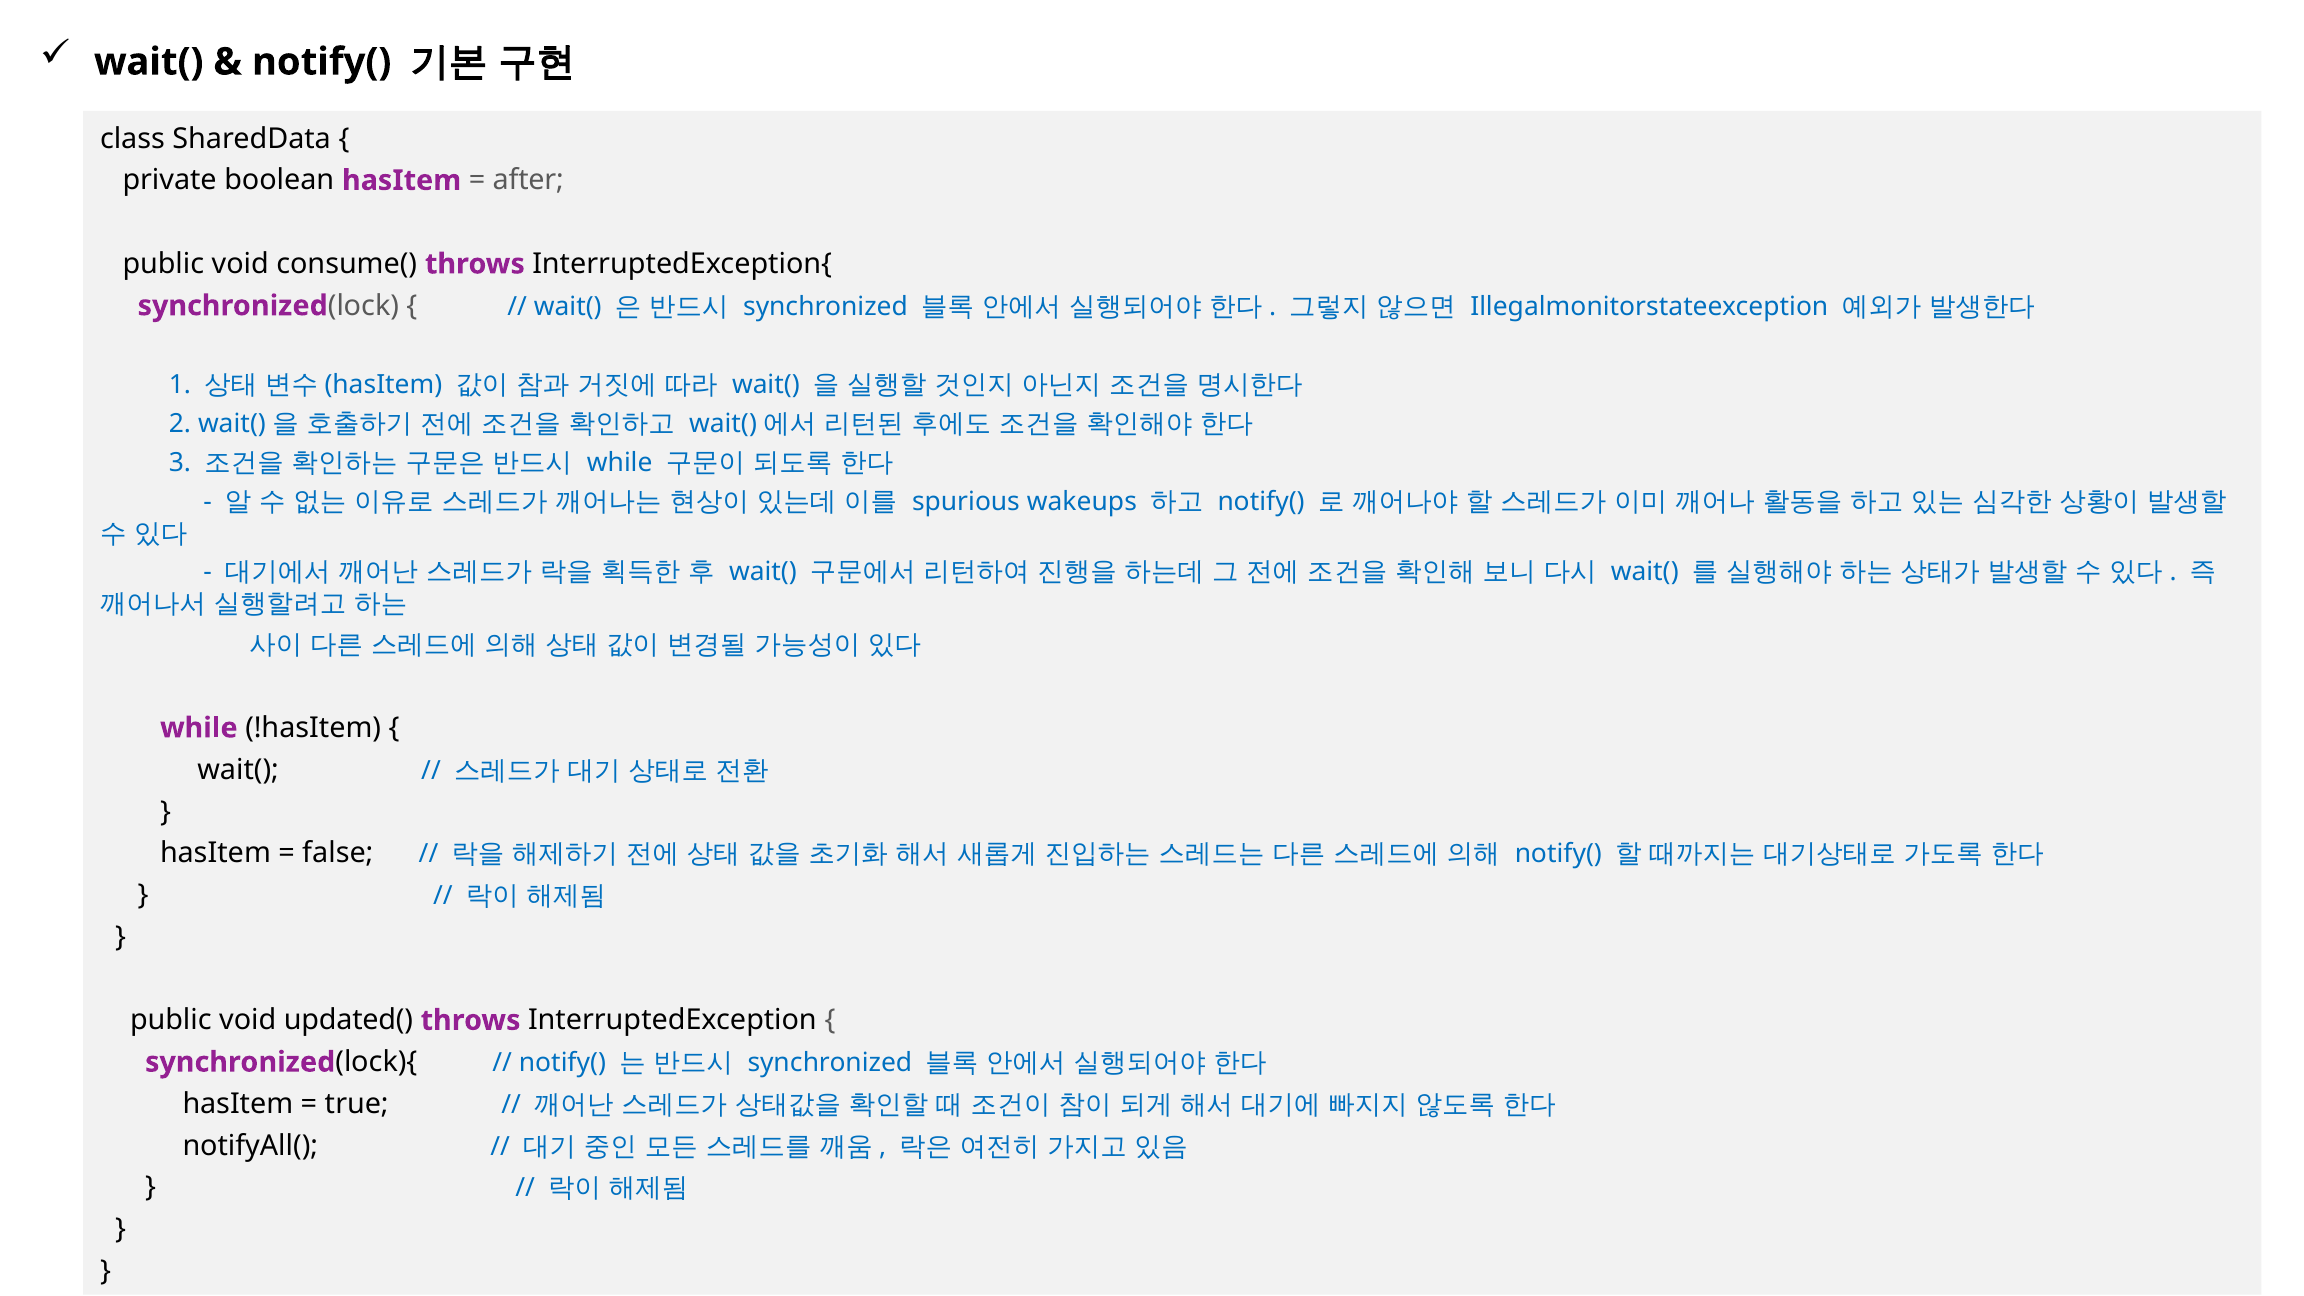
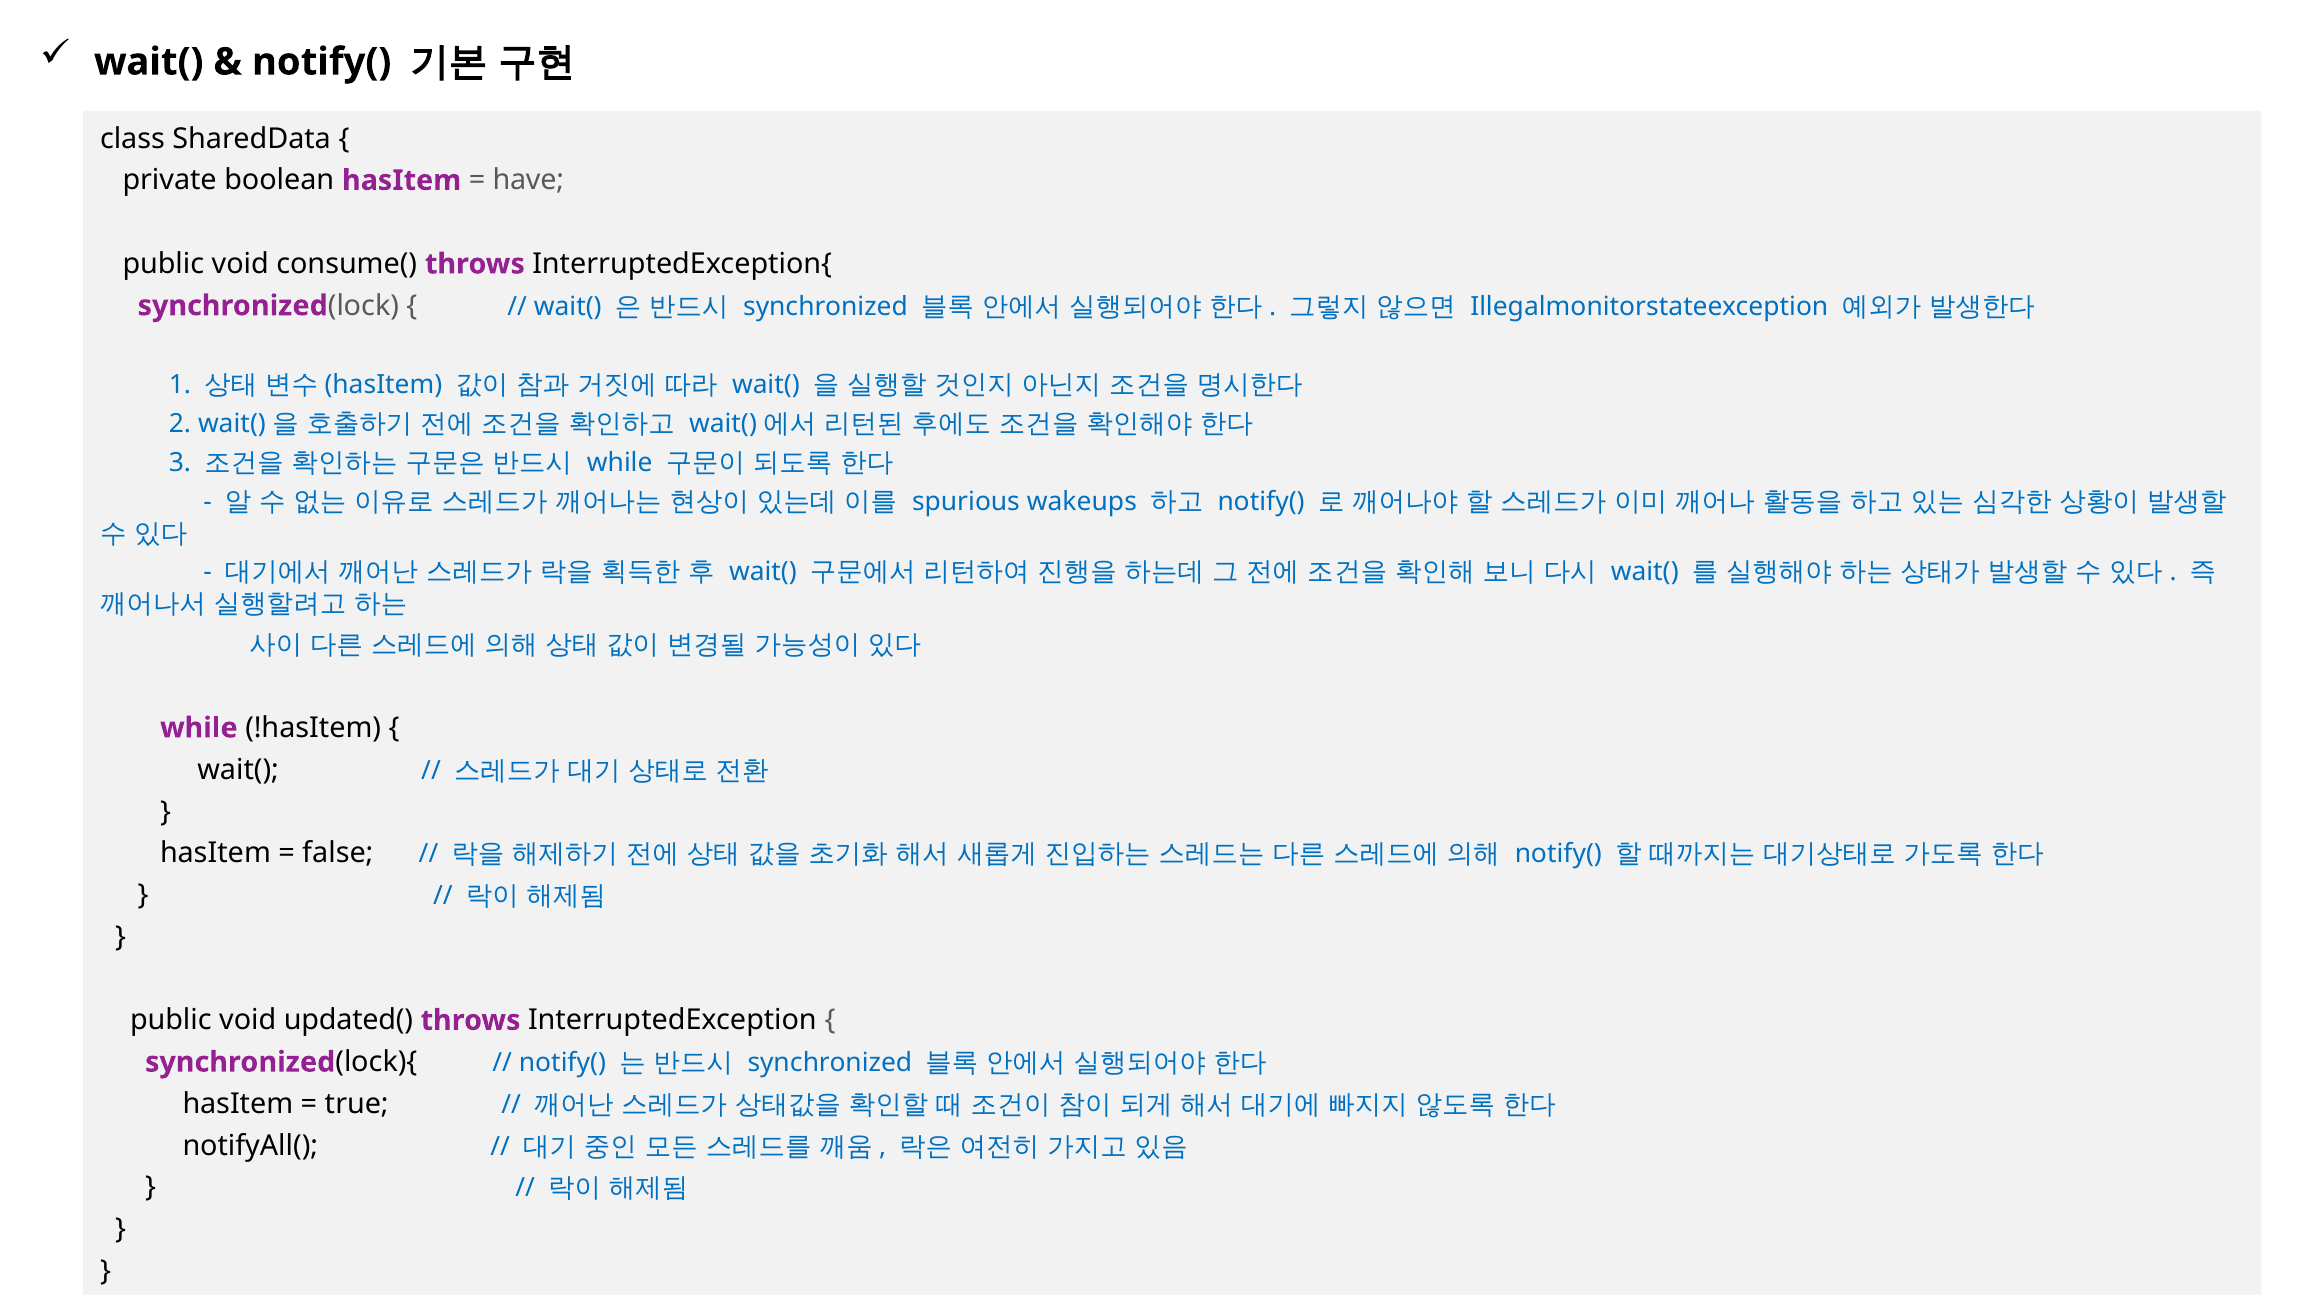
after: after -> have
